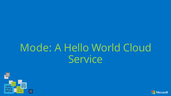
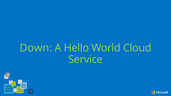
Mode: Mode -> Down
